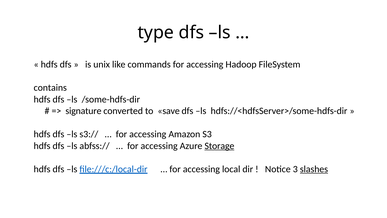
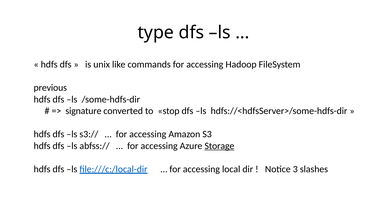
contains: contains -> previous
save: save -> stop
slashes underline: present -> none
